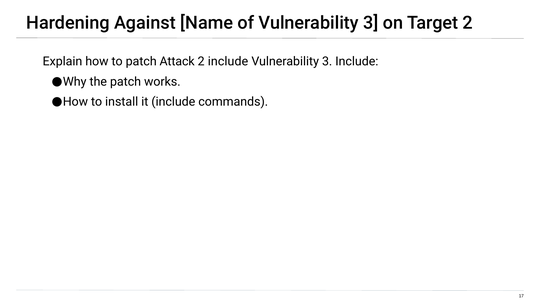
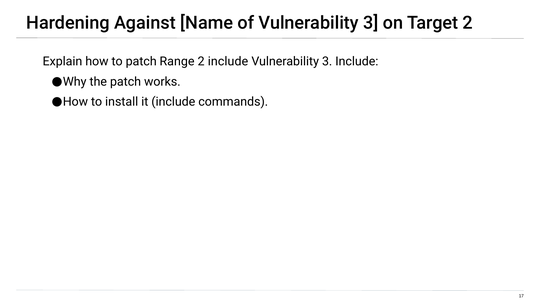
Attack: Attack -> Range
